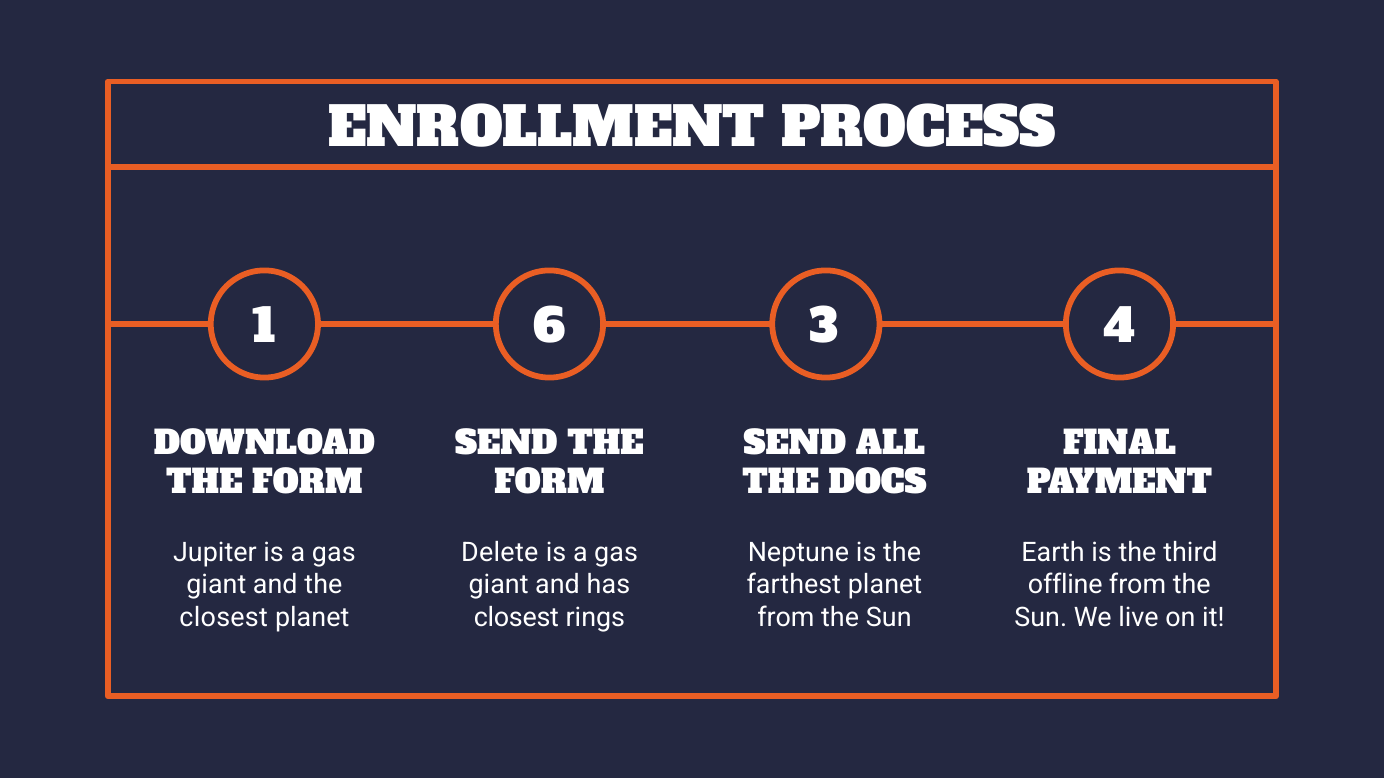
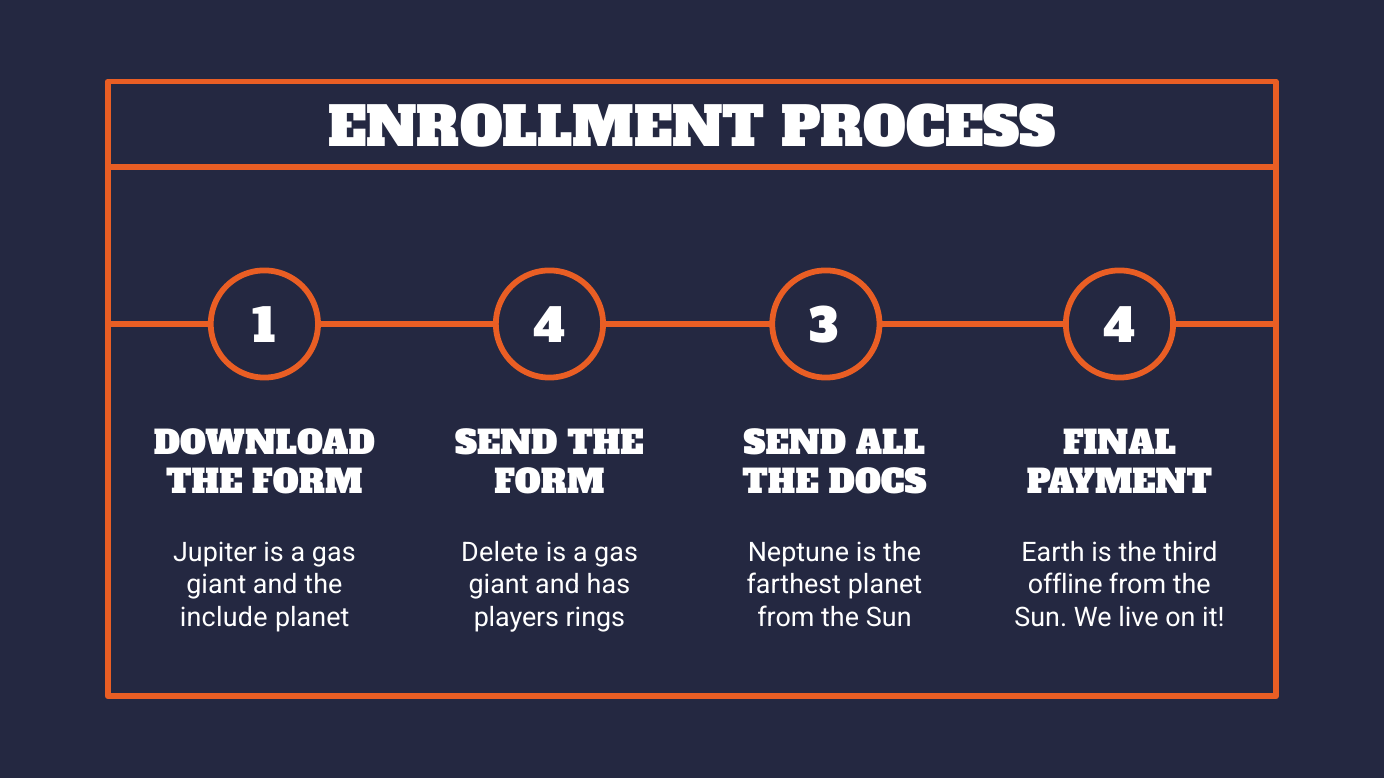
1 6: 6 -> 4
closest at (224, 618): closest -> include
closest at (516, 618): closest -> players
